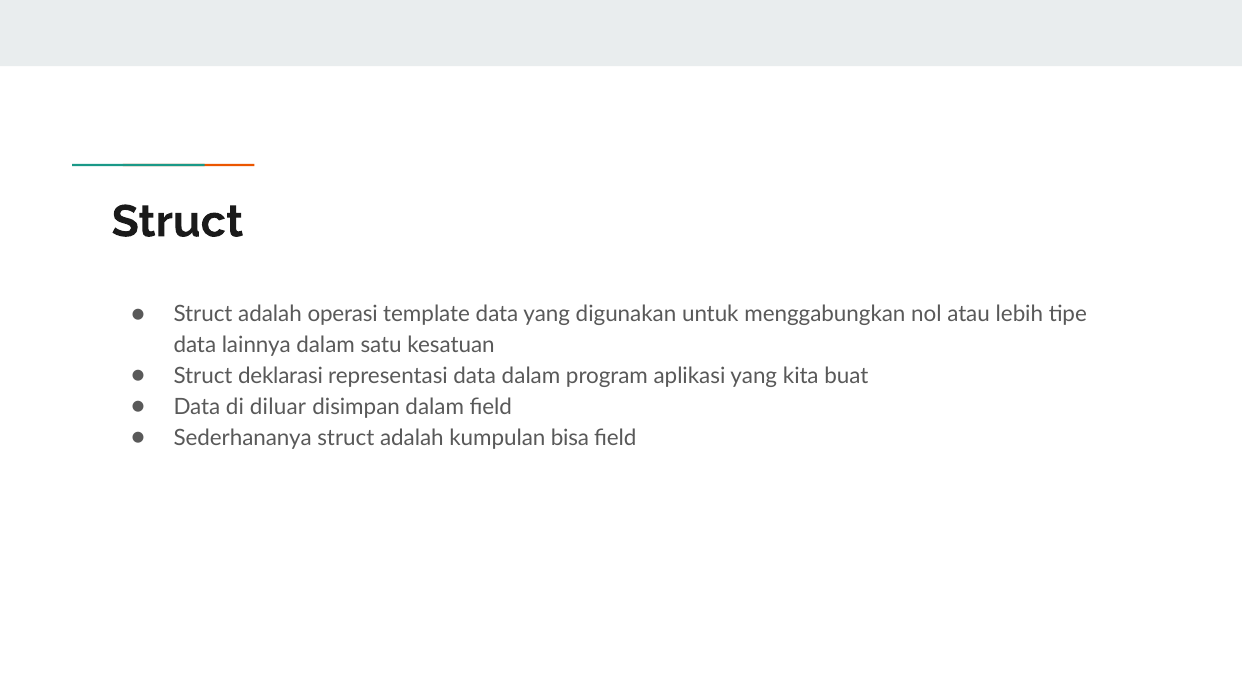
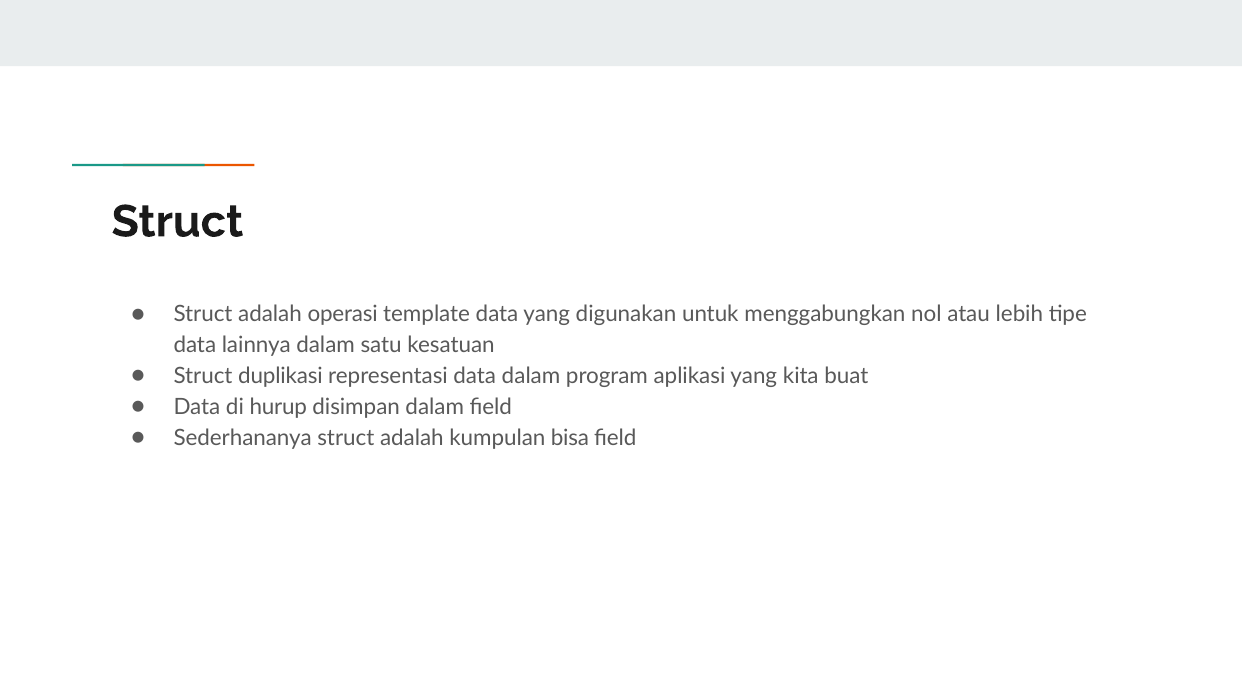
deklarasi: deklarasi -> duplikasi
diluar: diluar -> hurup
